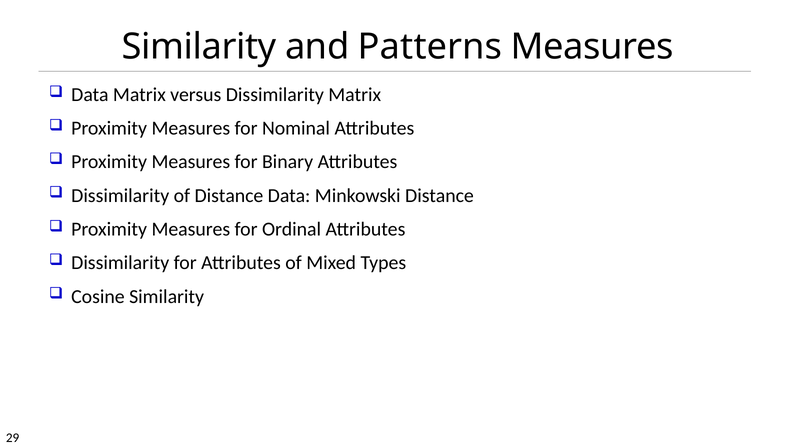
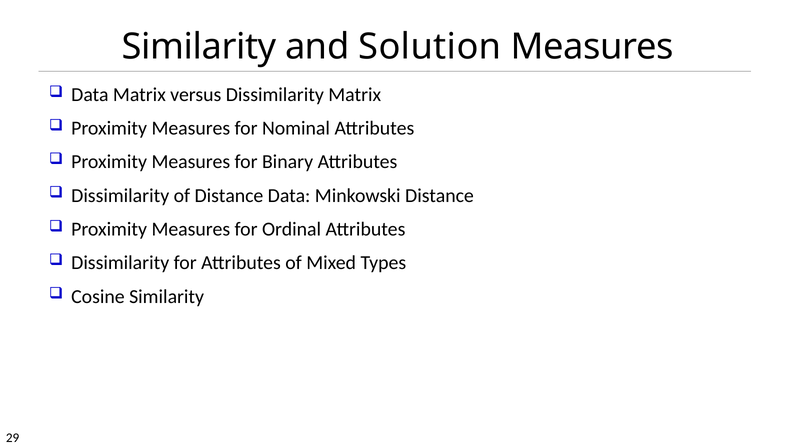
Patterns: Patterns -> Solution
